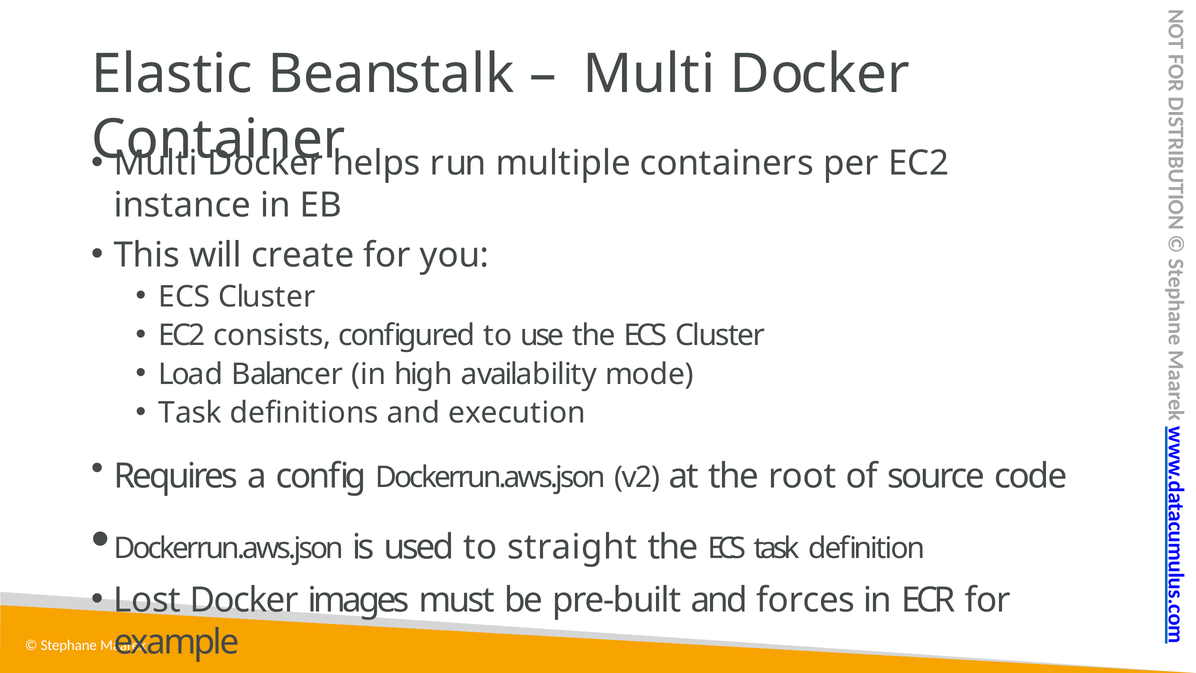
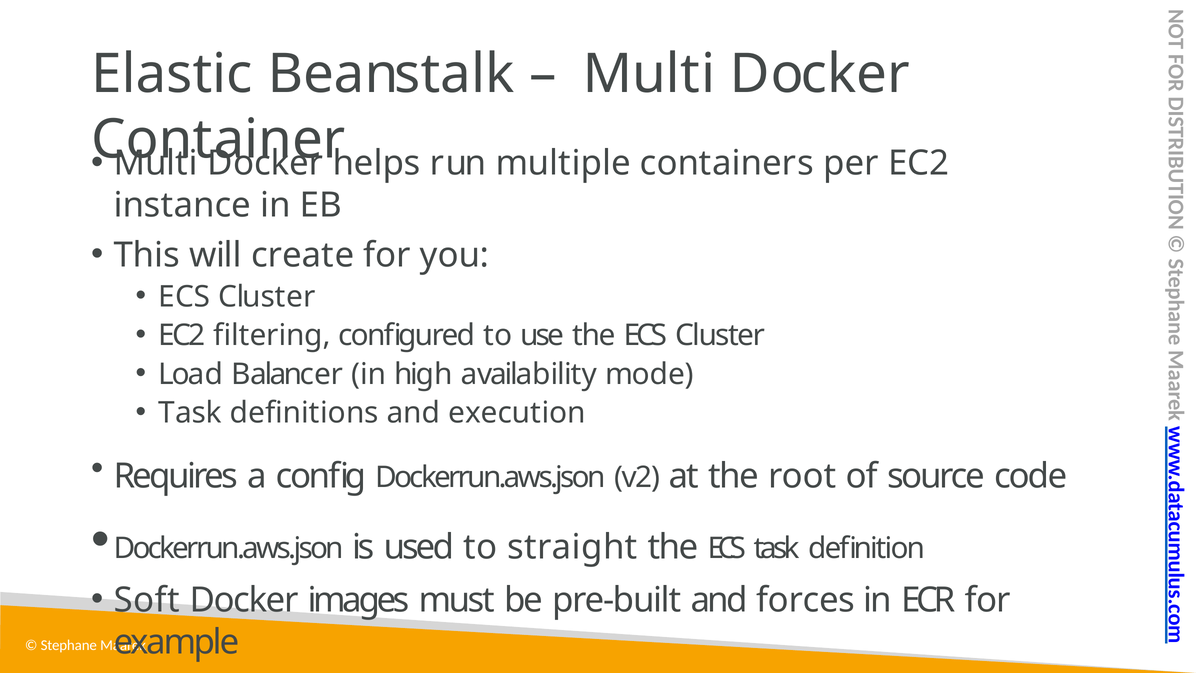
consists: consists -> filtering
Lost: Lost -> Soft
